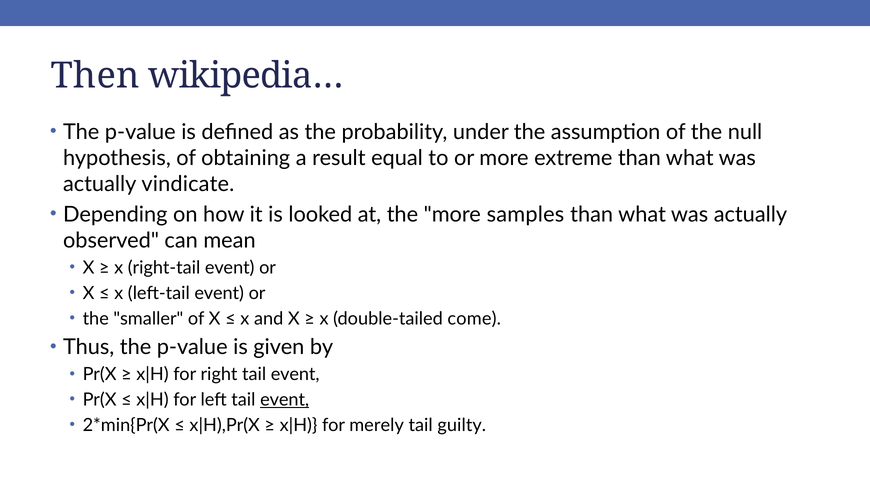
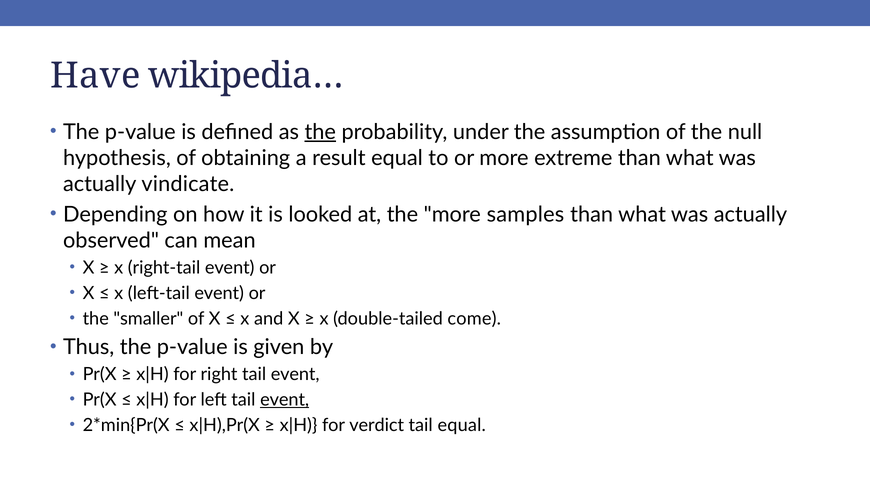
Then: Then -> Have
the at (320, 132) underline: none -> present
merely: merely -> verdict
tail guilty: guilty -> equal
